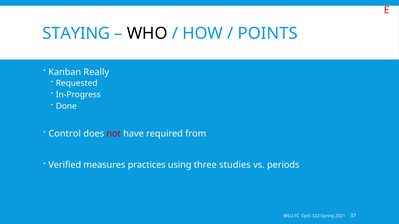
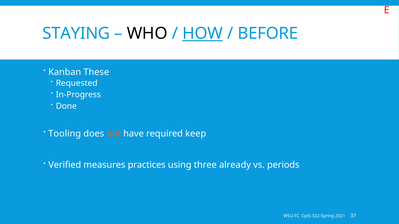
HOW underline: none -> present
POINTS: POINTS -> BEFORE
Really: Really -> These
Control: Control -> Tooling
not colour: red -> orange
from: from -> keep
studies: studies -> already
